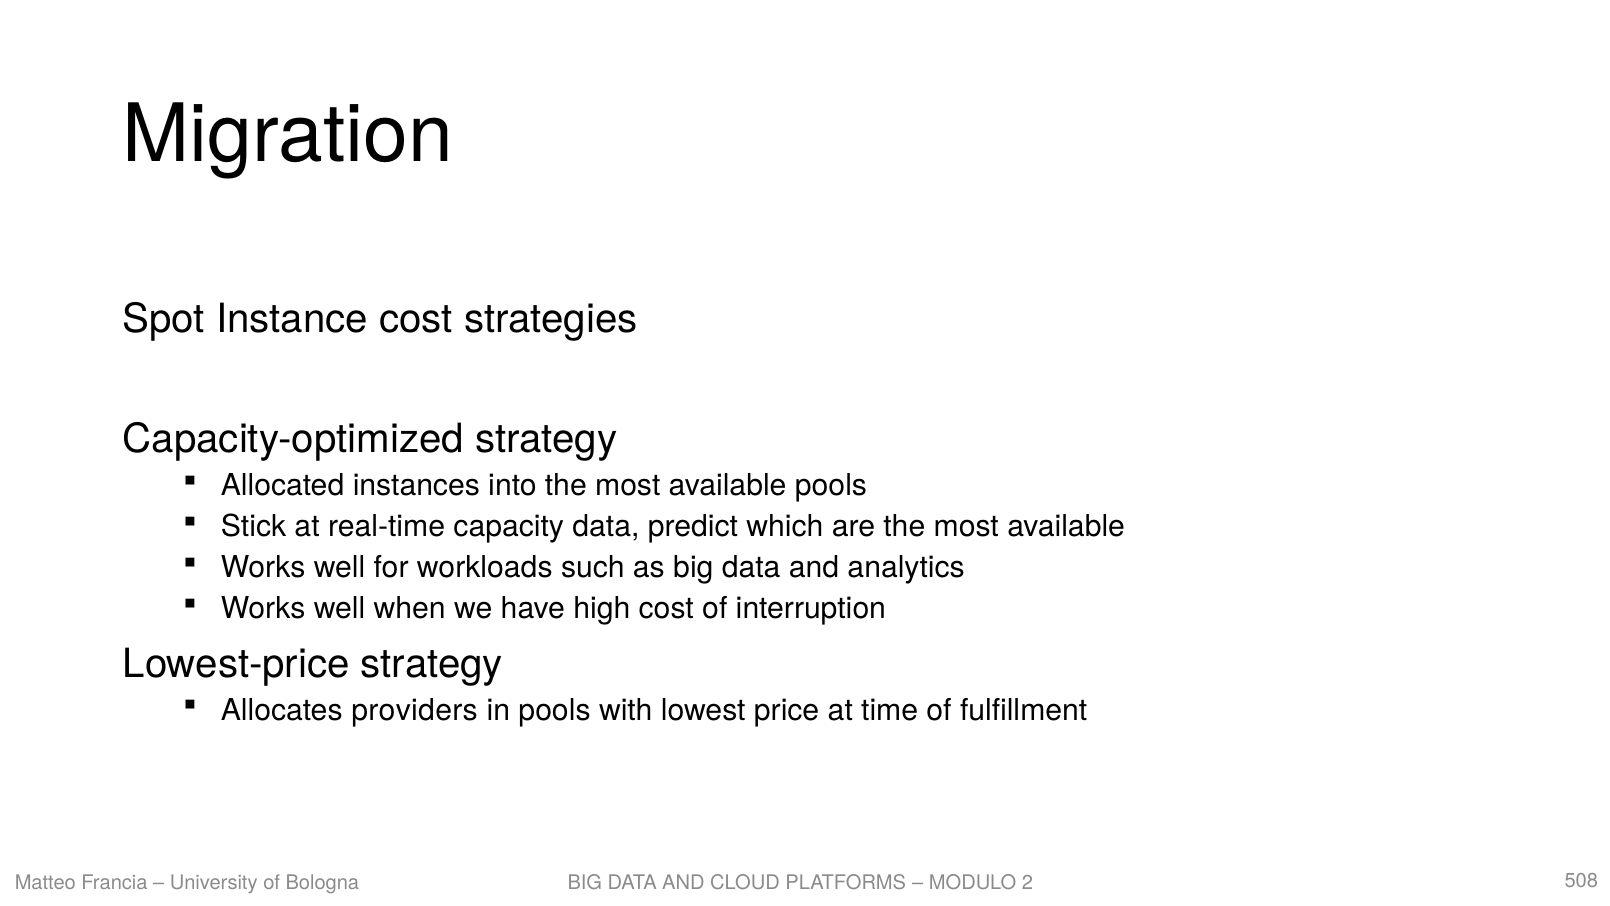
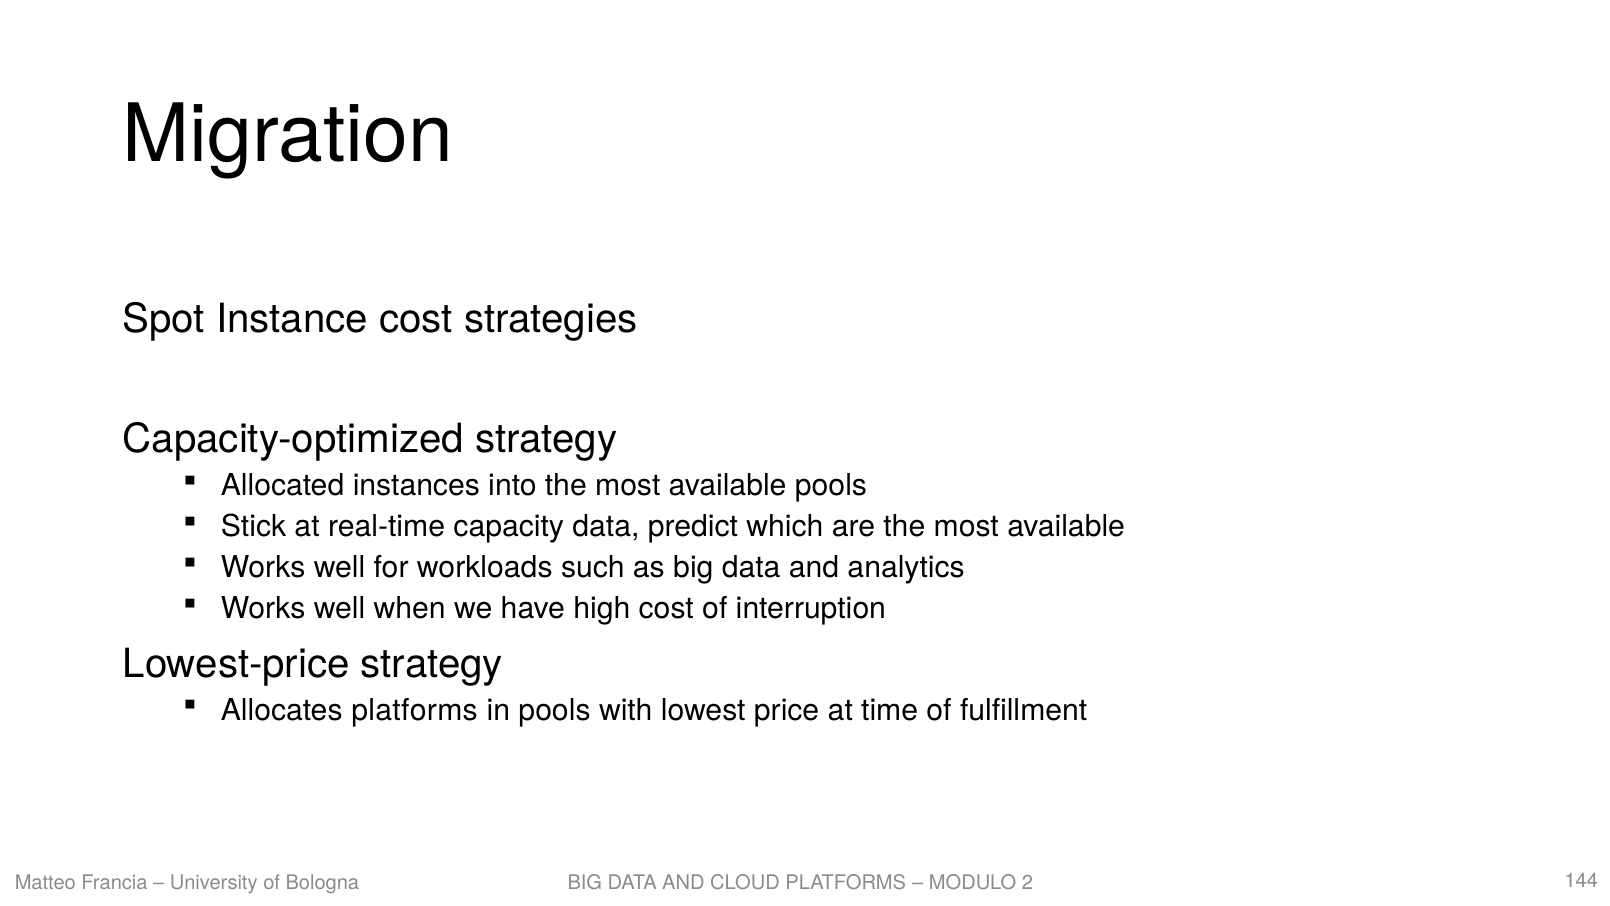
Allocates providers: providers -> platforms
508: 508 -> 144
